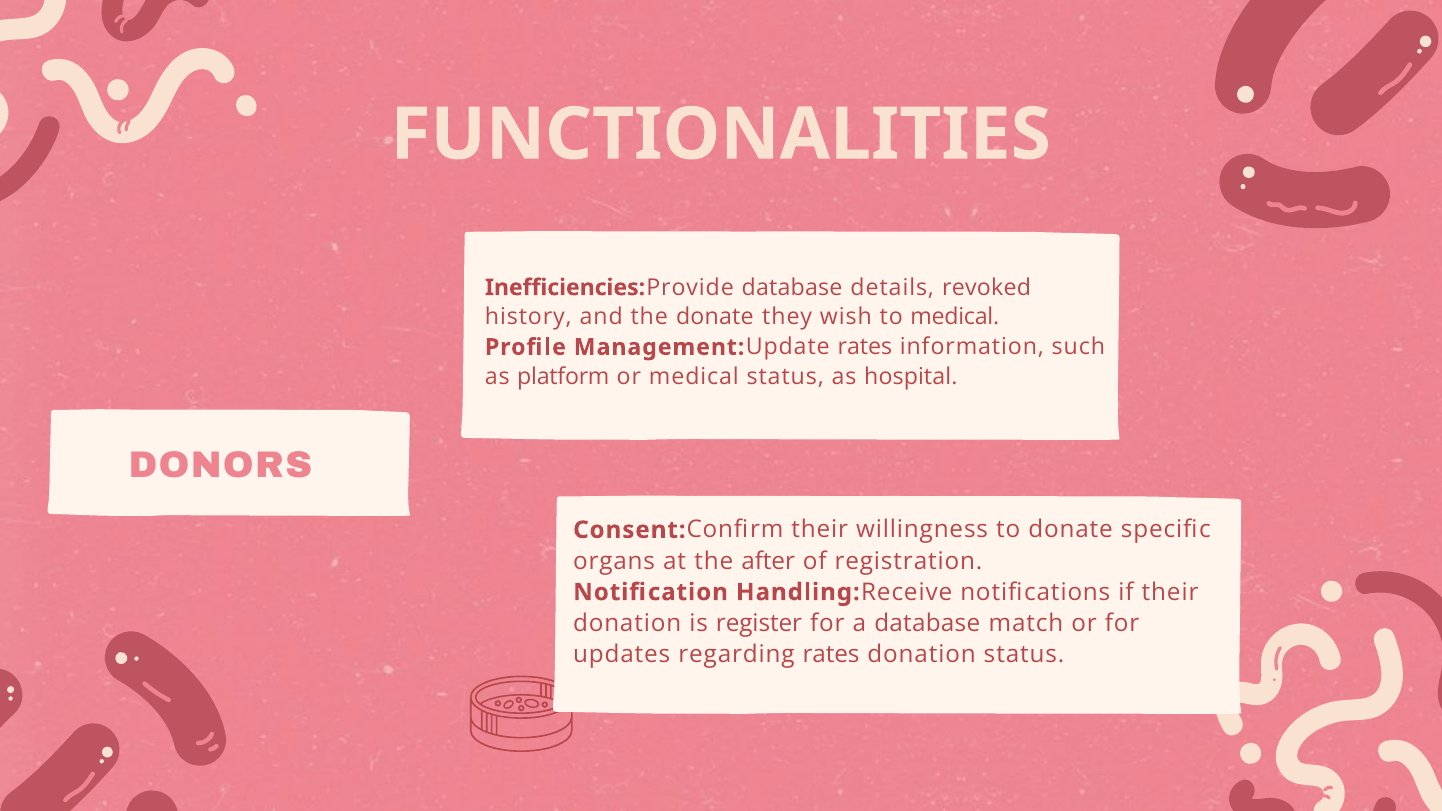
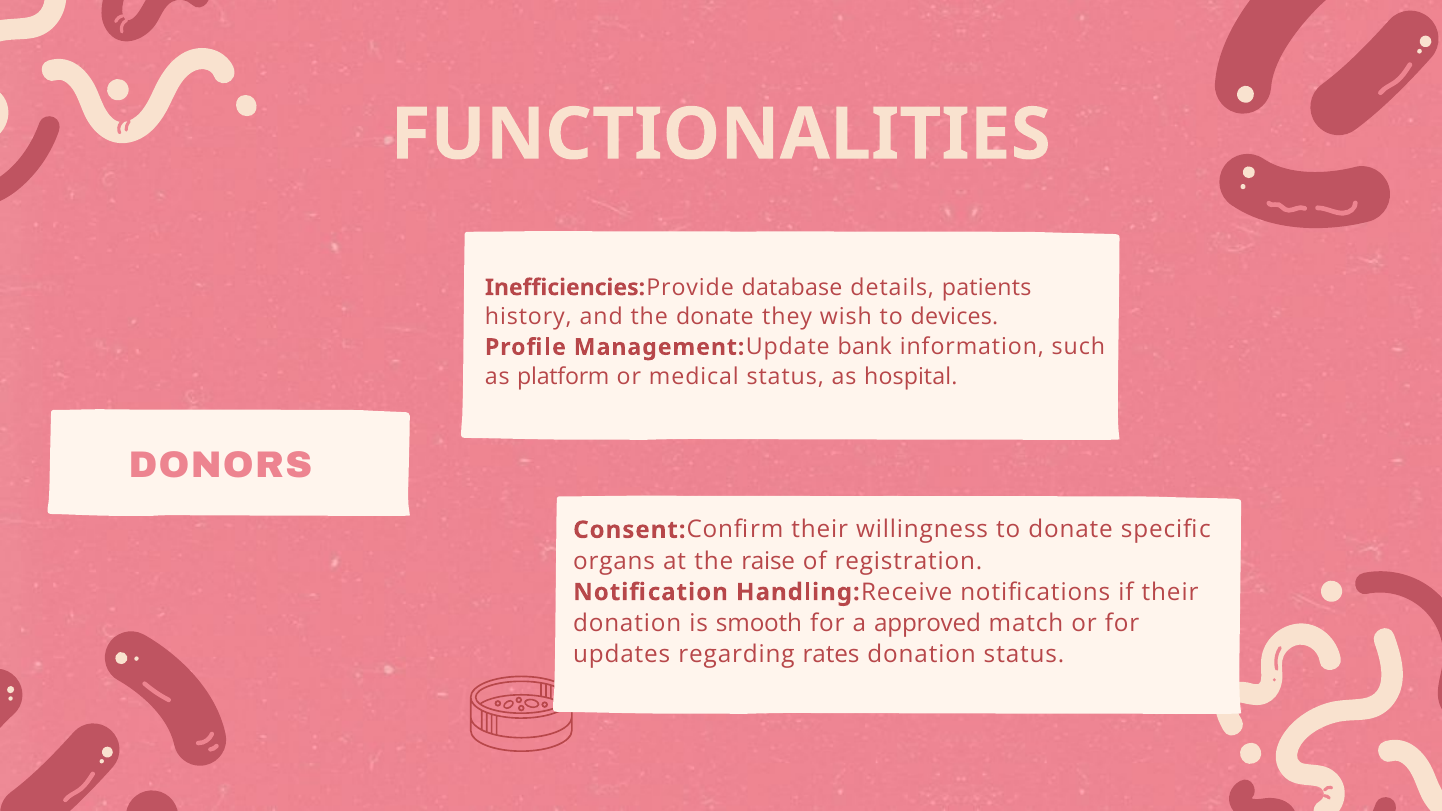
revoked: revoked -> patients
to medical: medical -> devices
rates at (865, 347): rates -> bank
after: after -> raise
register: register -> smooth
a database: database -> approved
